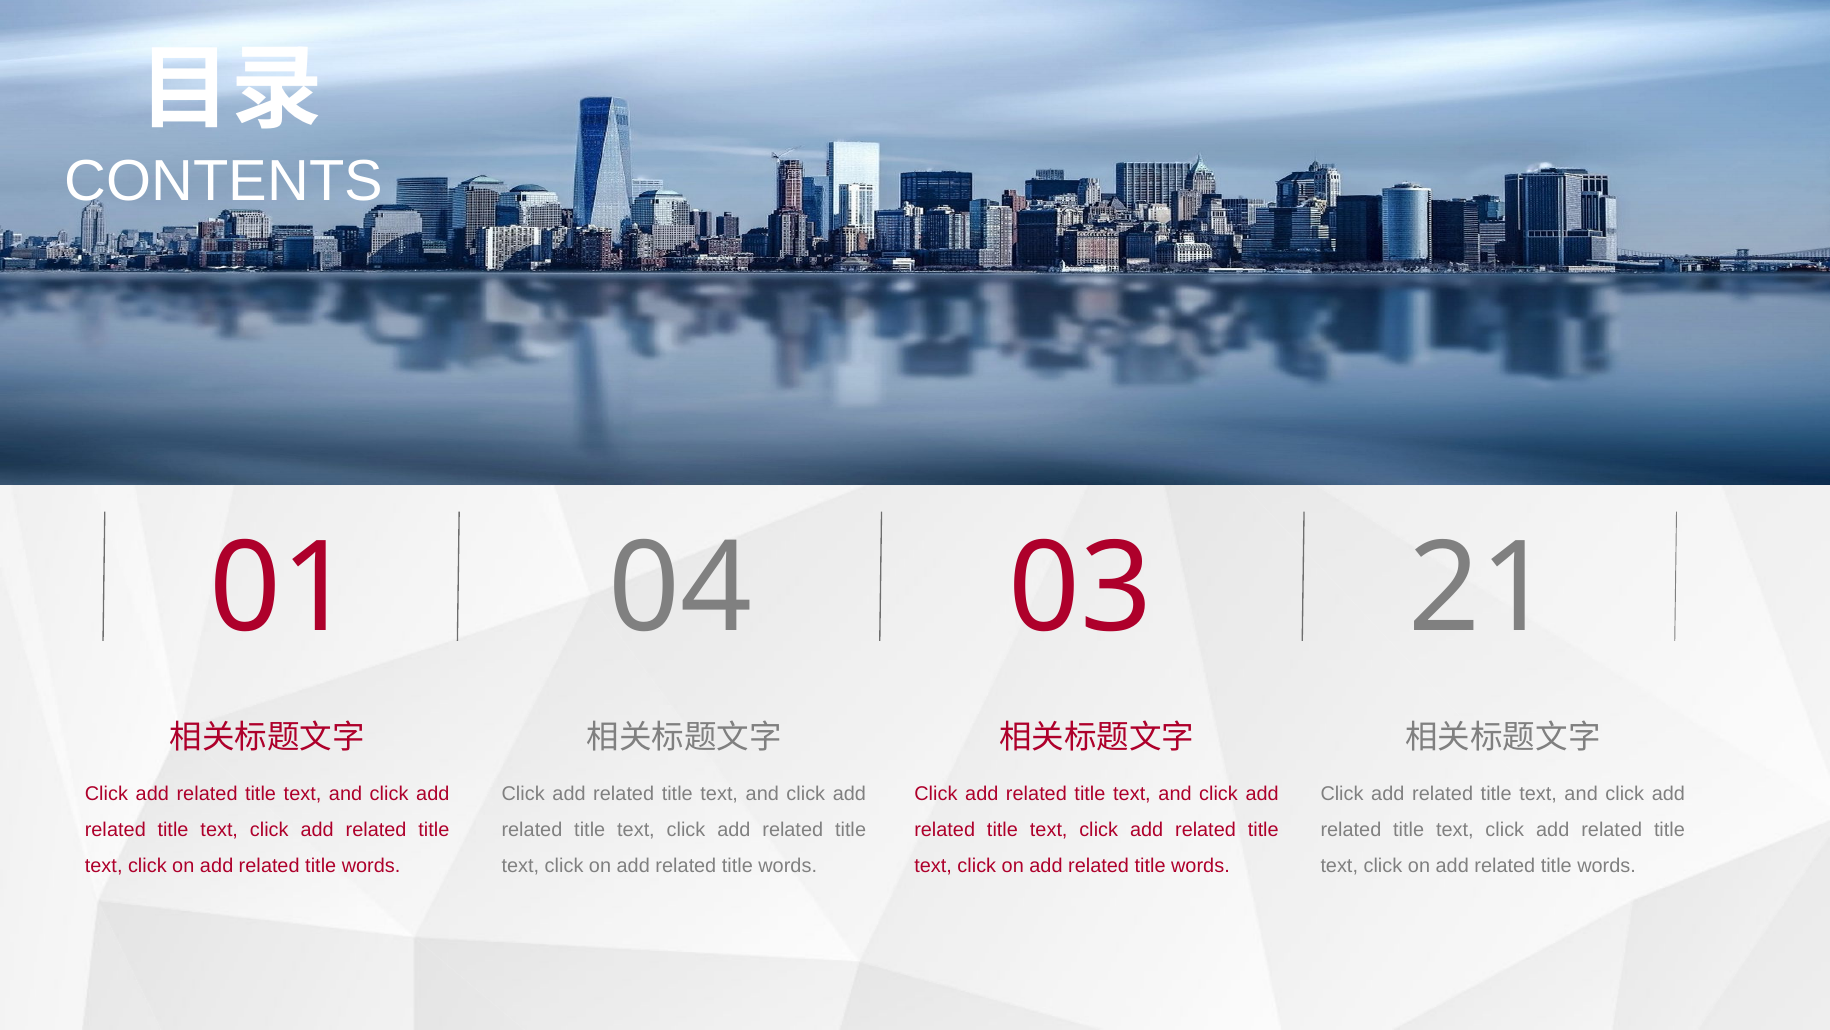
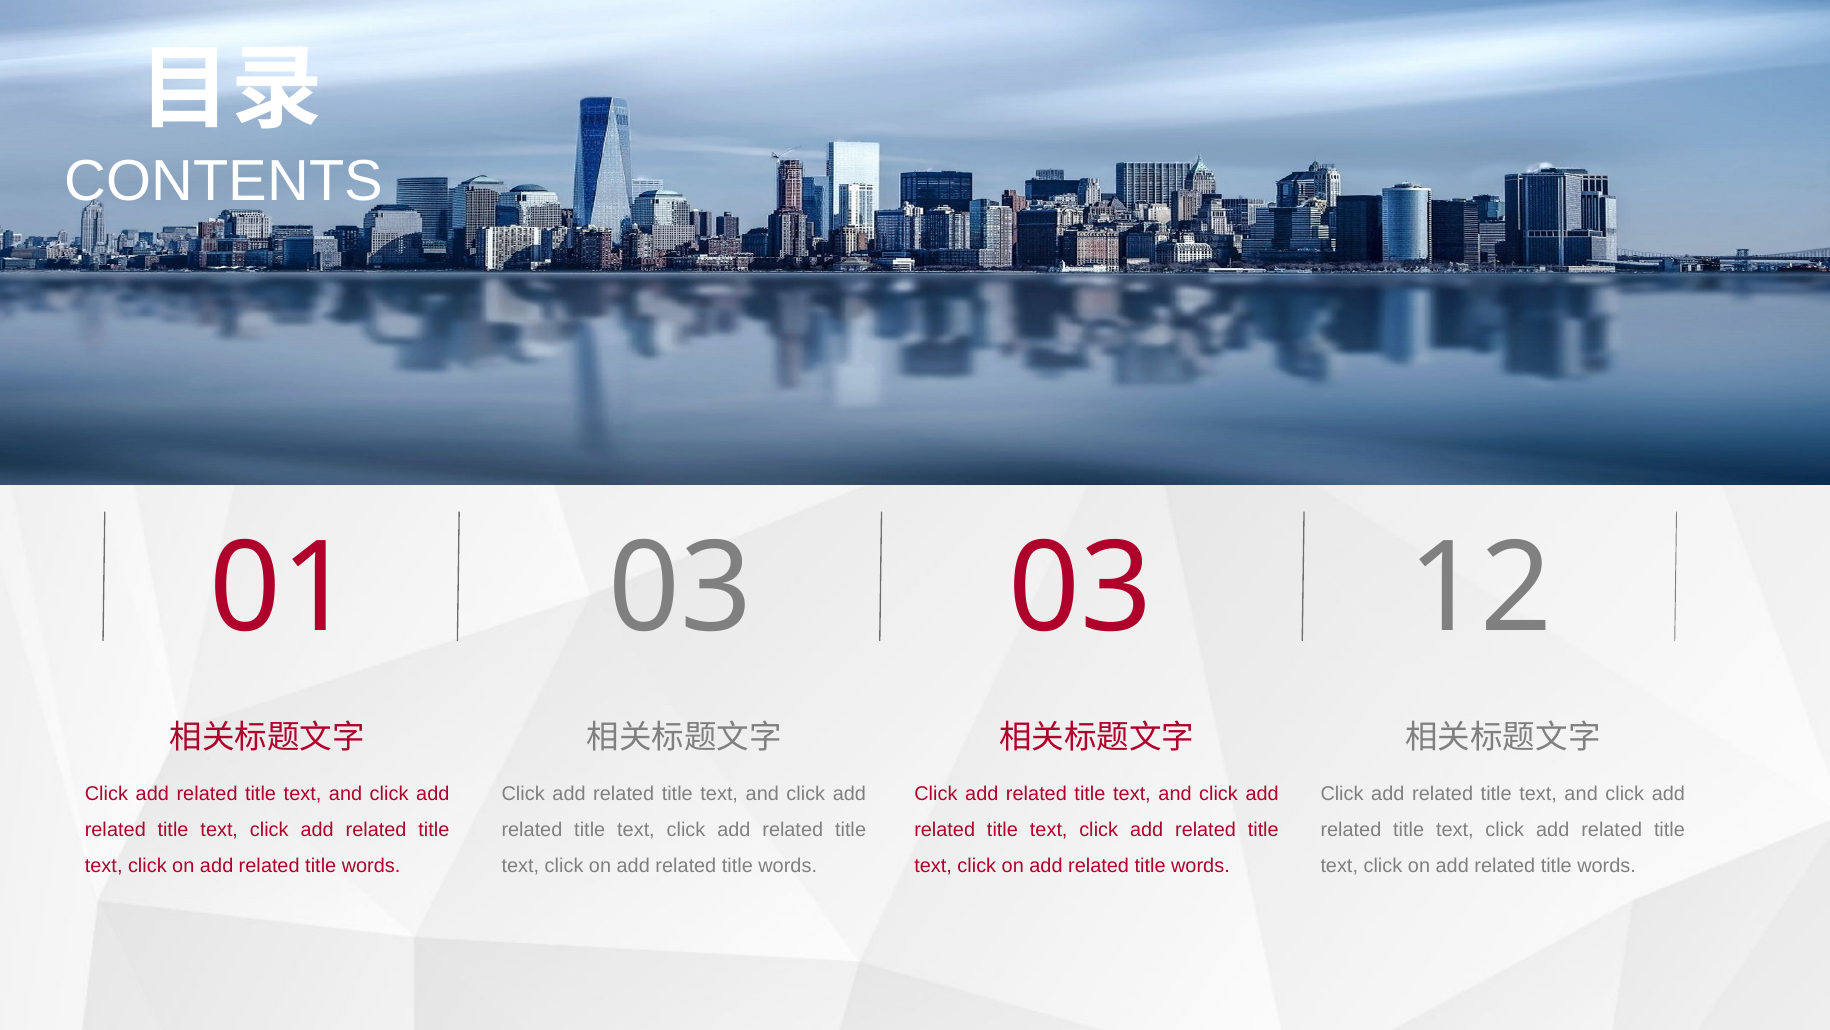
01 04: 04 -> 03
21: 21 -> 12
